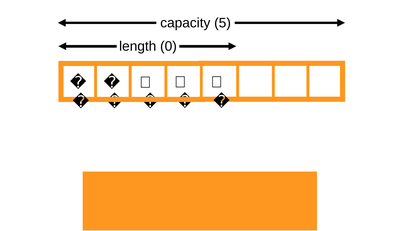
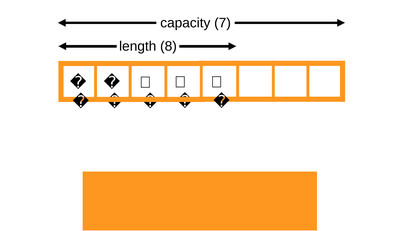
5: 5 -> 7
0: 0 -> 8
